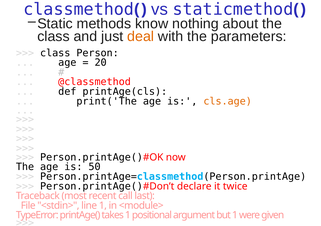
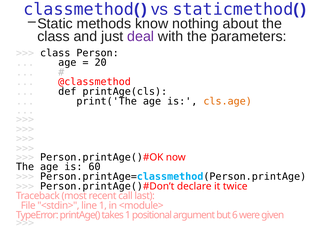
deal colour: orange -> purple
50: 50 -> 60
but 1: 1 -> 6
